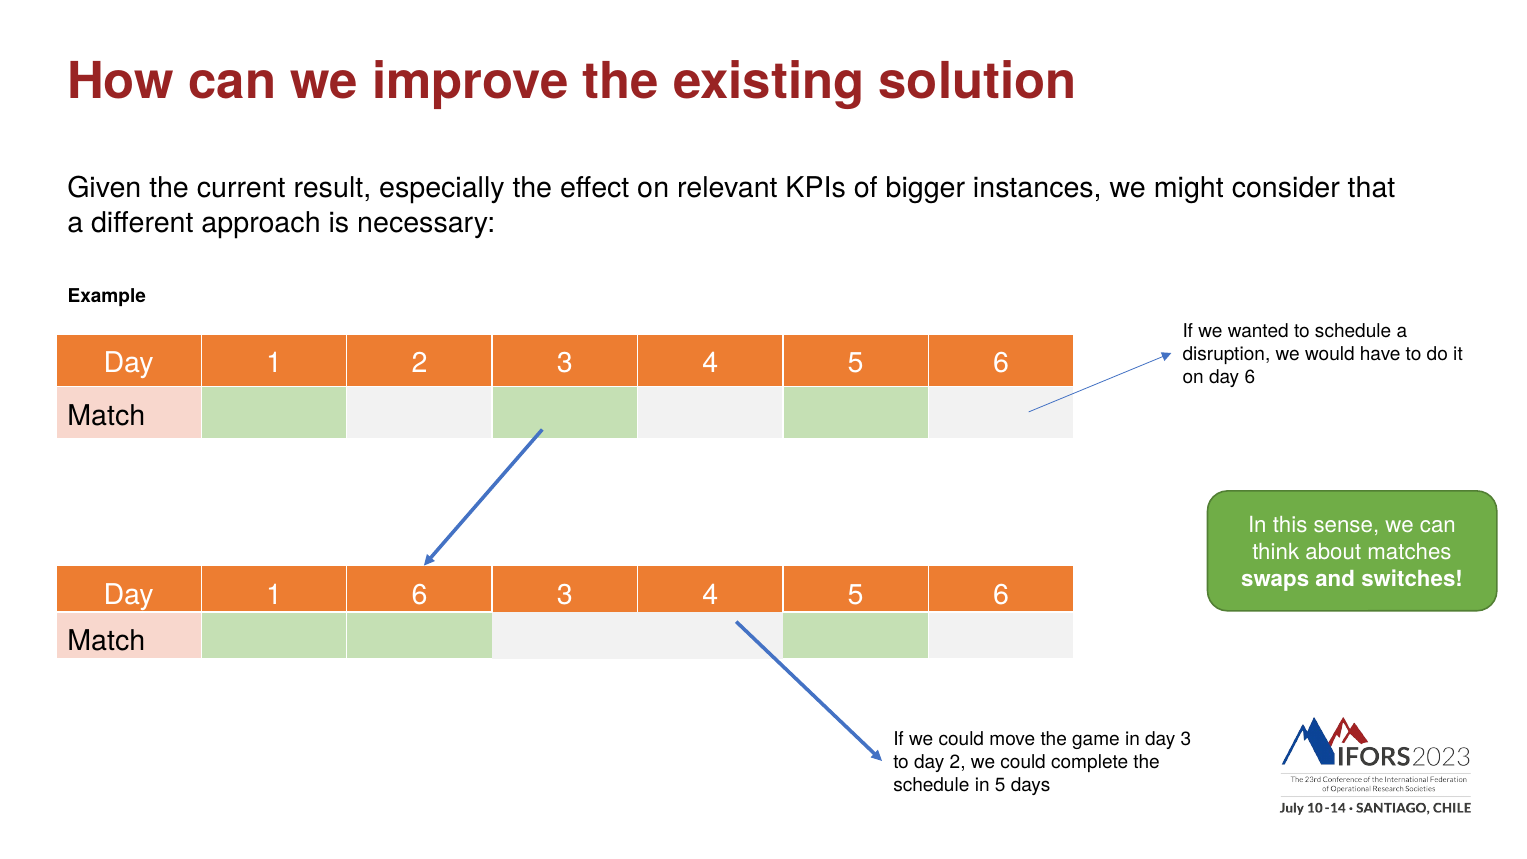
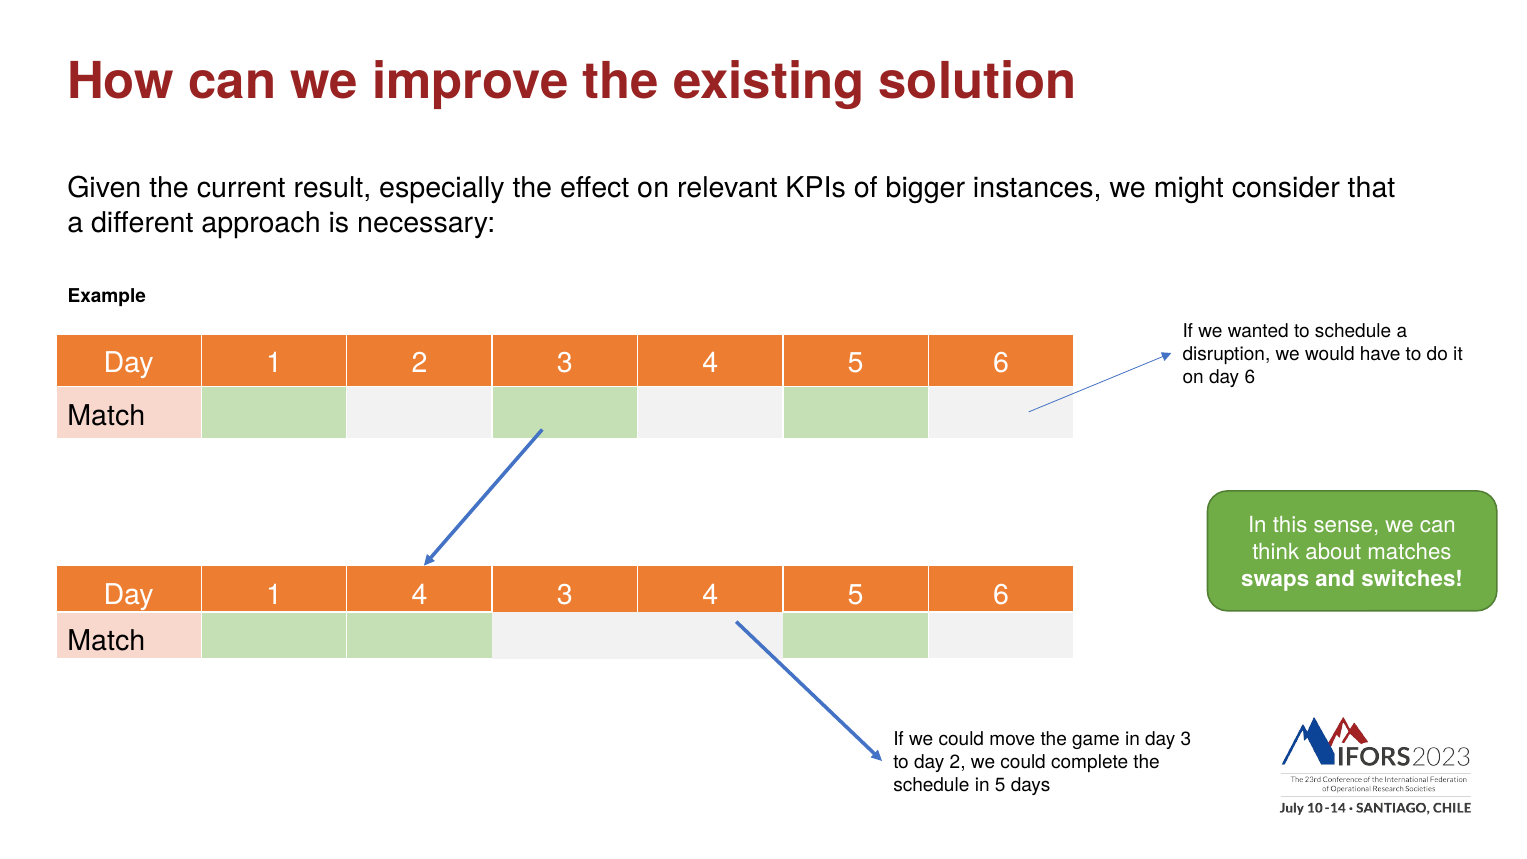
1 6: 6 -> 4
